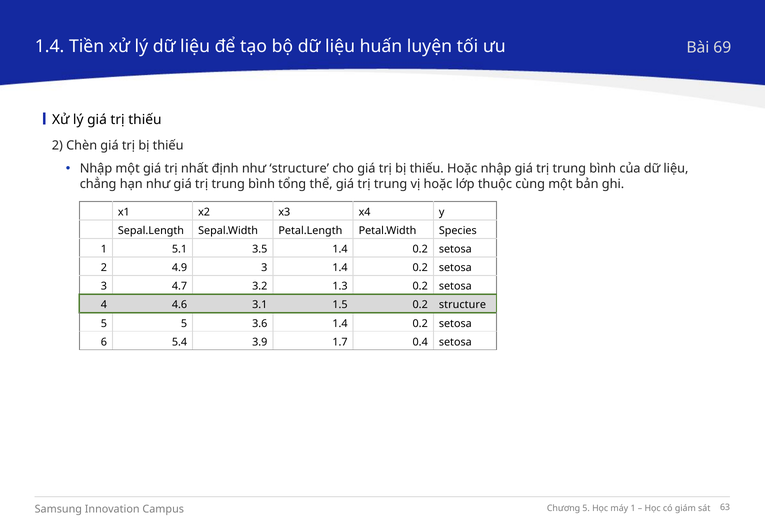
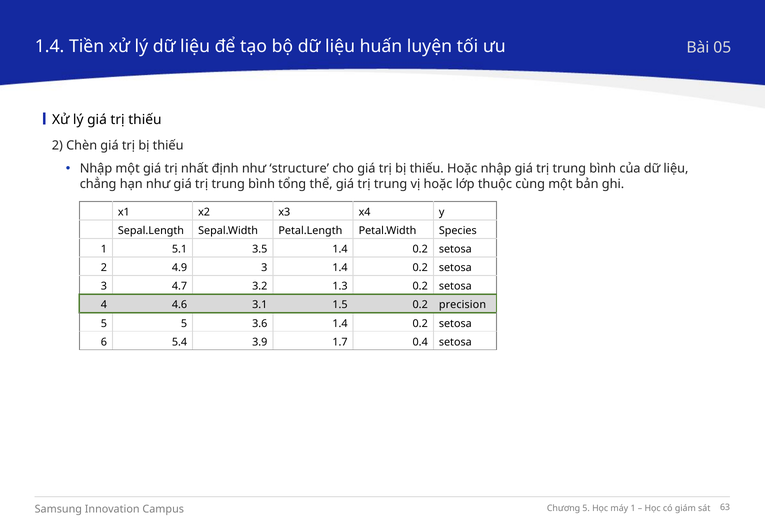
69: 69 -> 05
0.2 structure: structure -> precision
